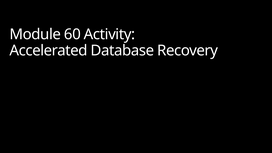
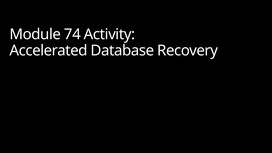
60: 60 -> 74
